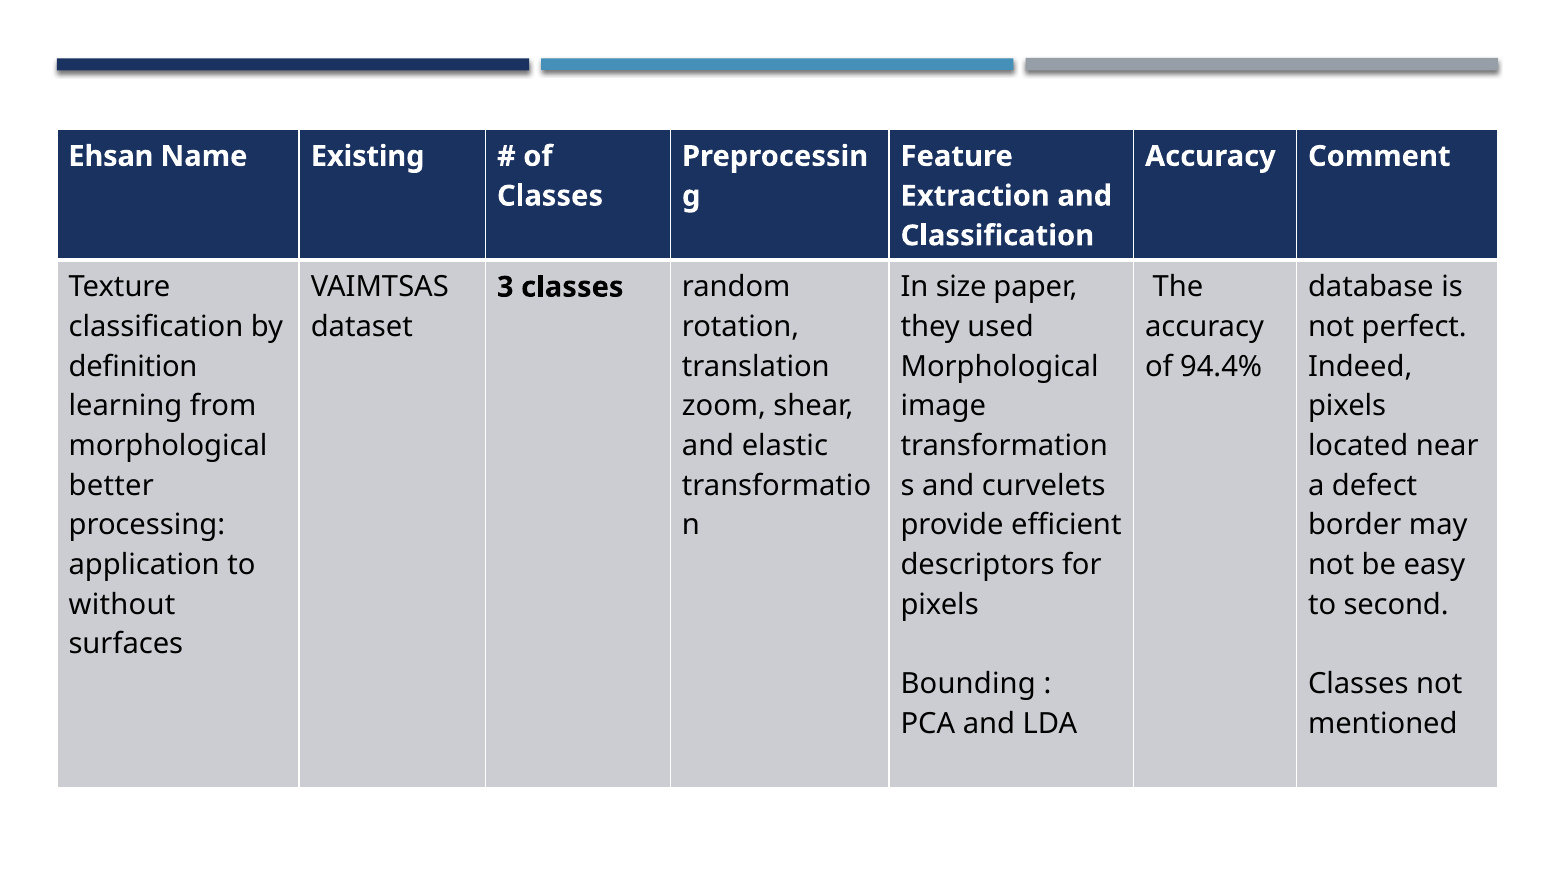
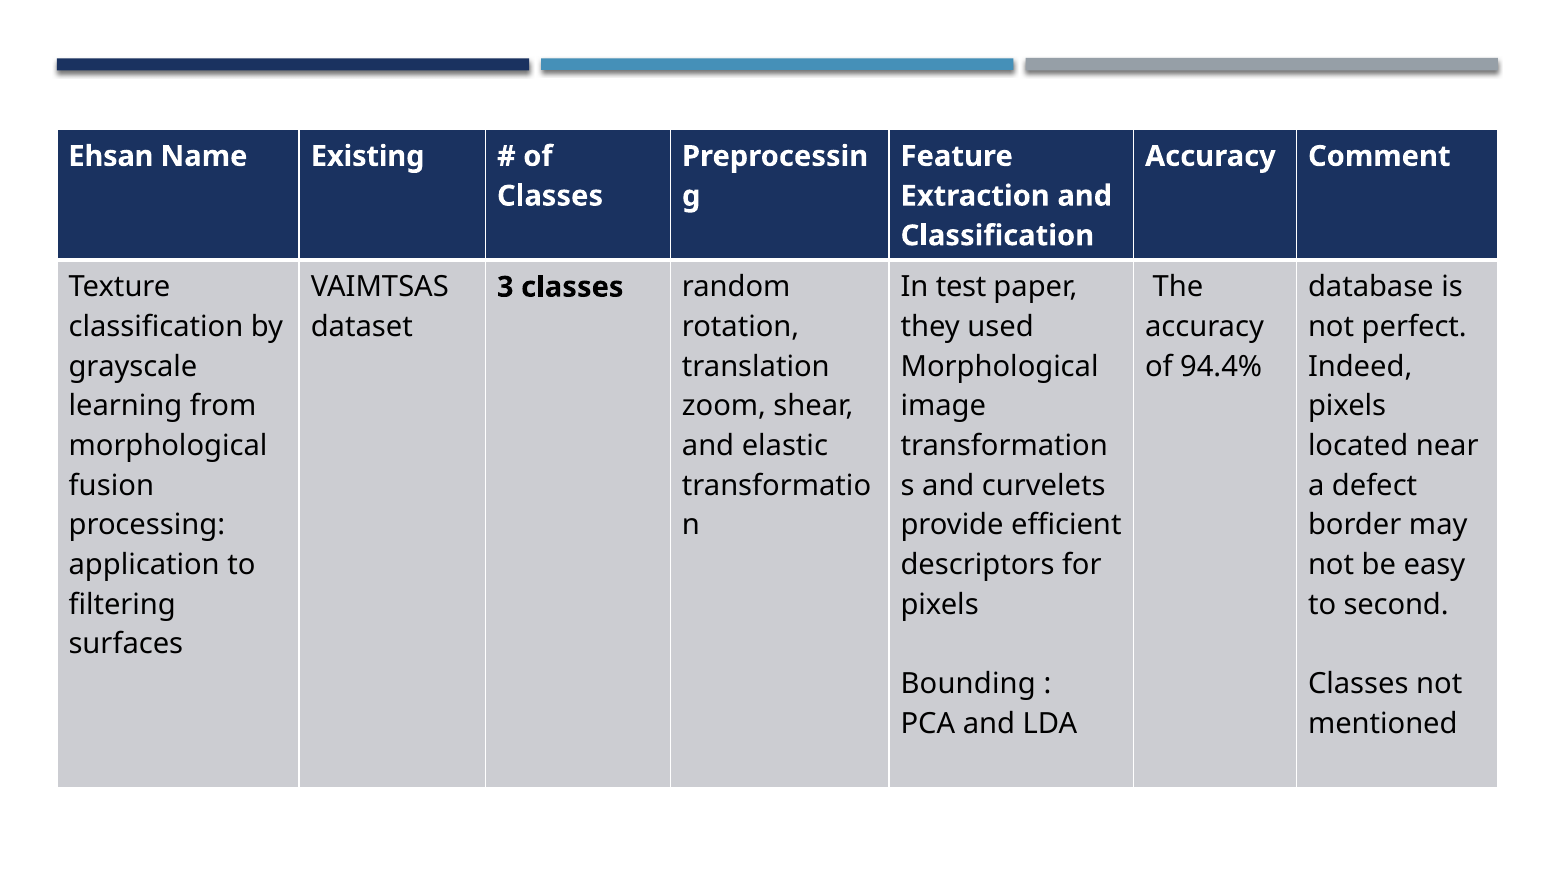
size: size -> test
definition: definition -> grayscale
better: better -> fusion
without: without -> filtering
